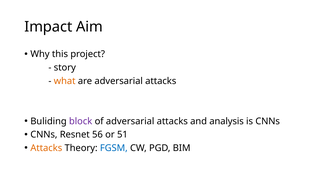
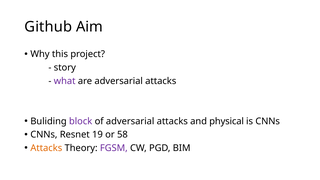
Impact: Impact -> Github
what colour: orange -> purple
analysis: analysis -> physical
56: 56 -> 19
51: 51 -> 58
FGSM colour: blue -> purple
